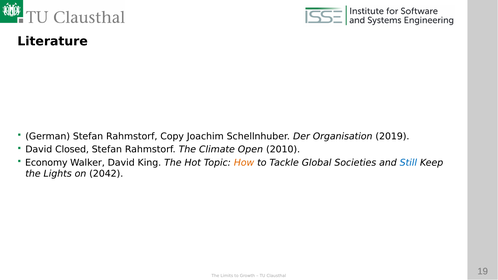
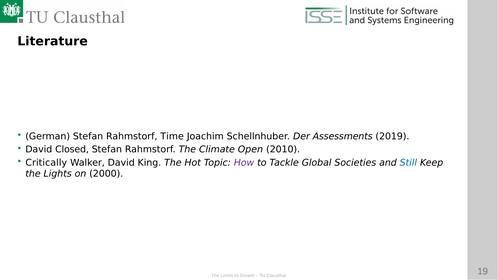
Copy: Copy -> Time
Organisation: Organisation -> Assessments
Economy: Economy -> Critically
How colour: orange -> purple
2042: 2042 -> 2000
